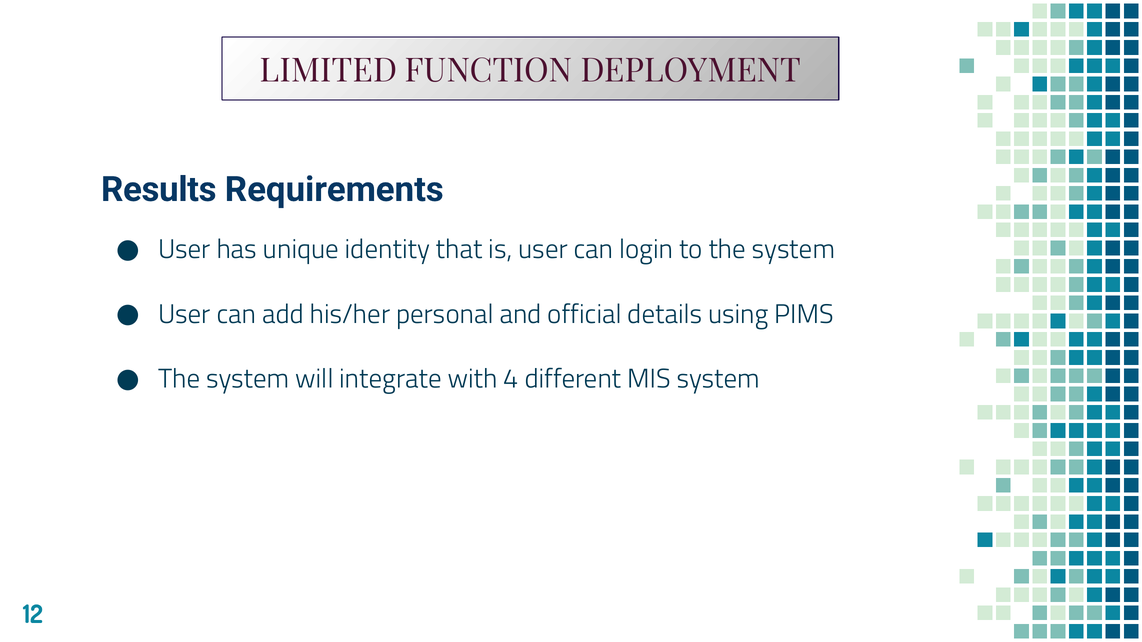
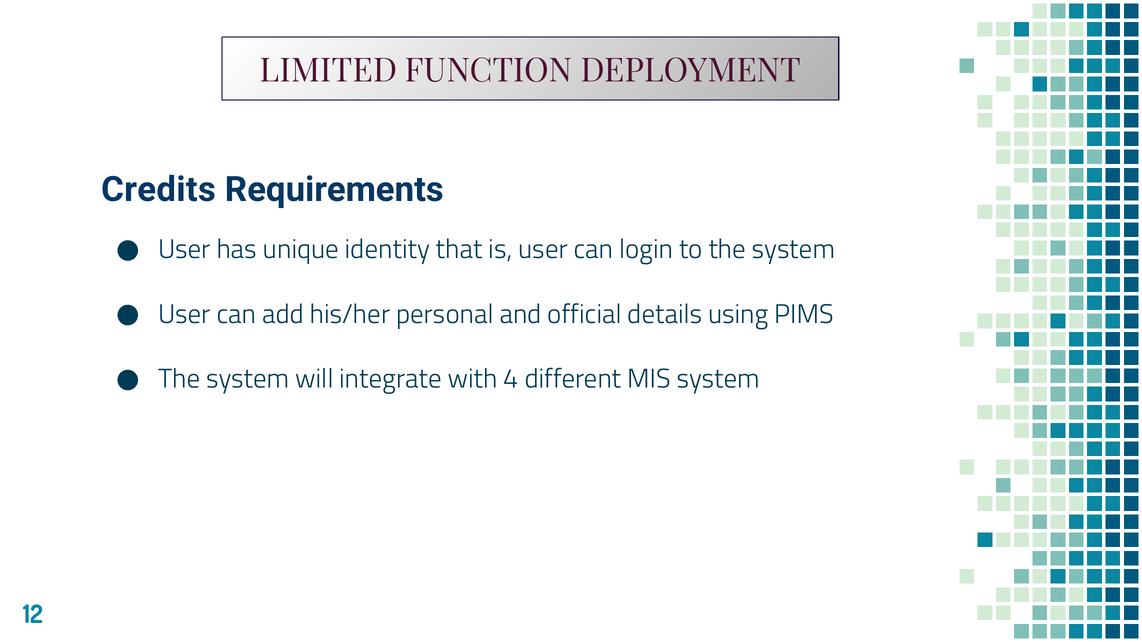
Results: Results -> Credits
